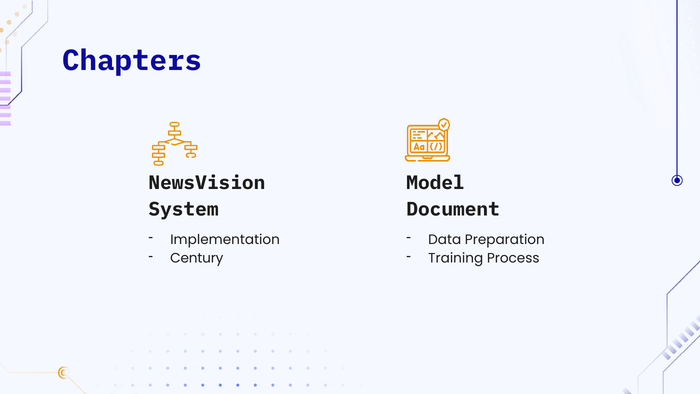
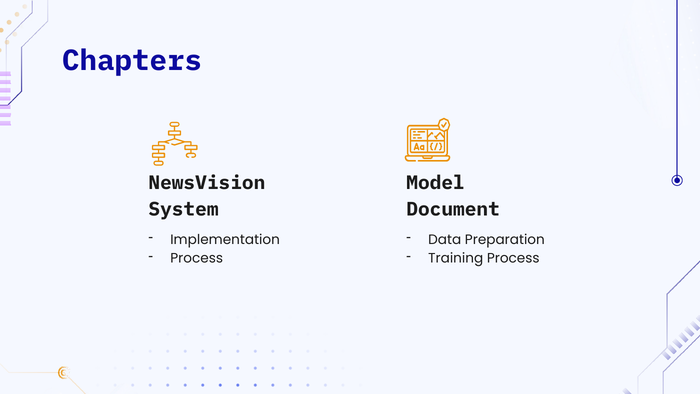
Century at (197, 258): Century -> Process
